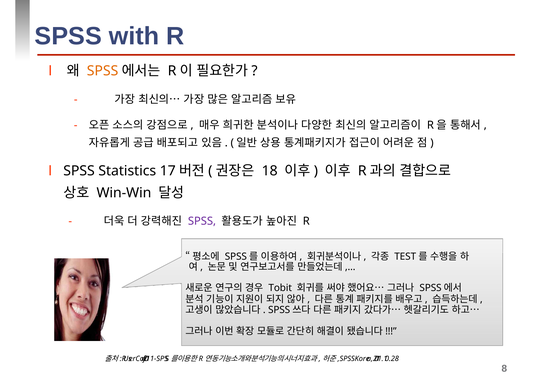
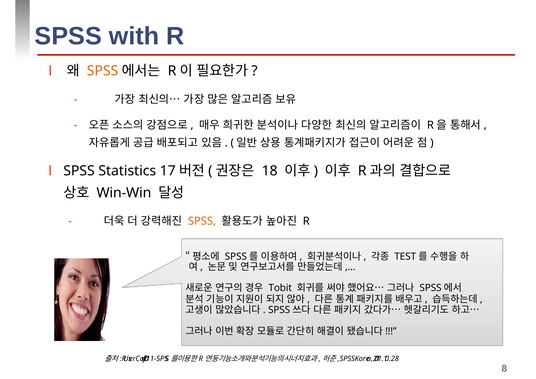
SPSS at (202, 221) colour: purple -> orange
